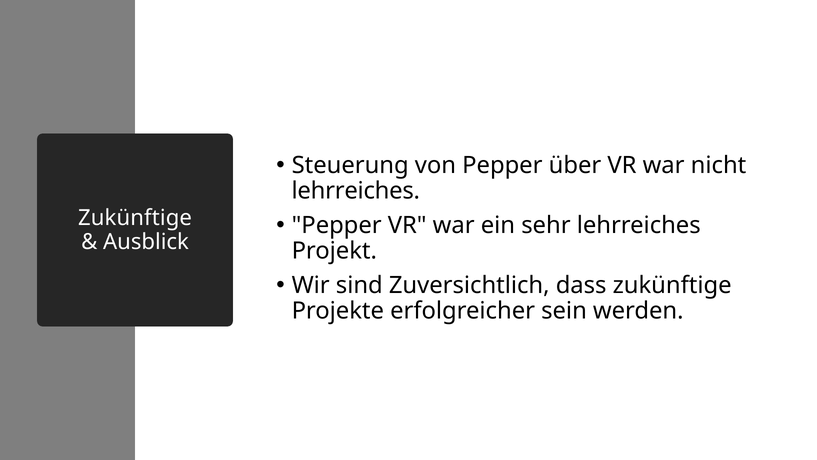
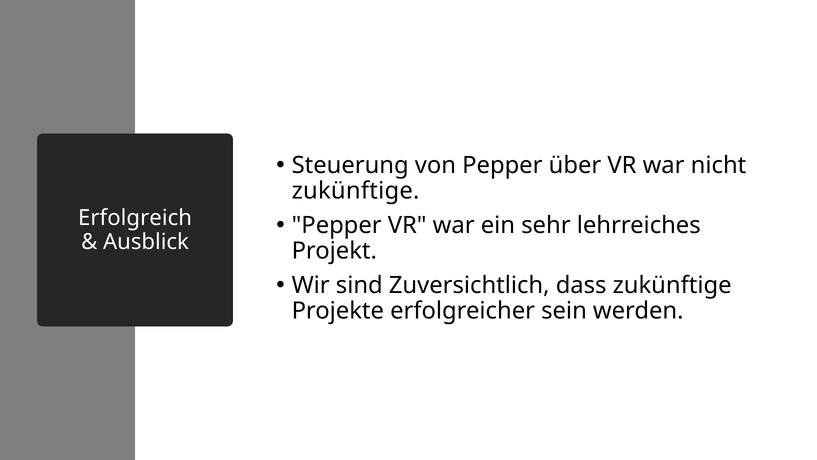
lehrreiches at (356, 191): lehrreiches -> zukünftige
Zukünftige at (135, 218): Zukünftige -> Erfolgreich
